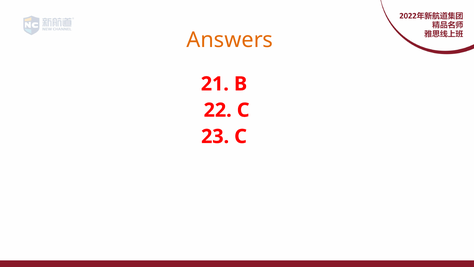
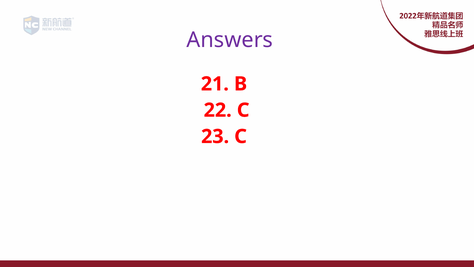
Answers colour: orange -> purple
